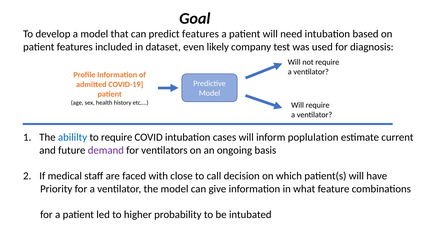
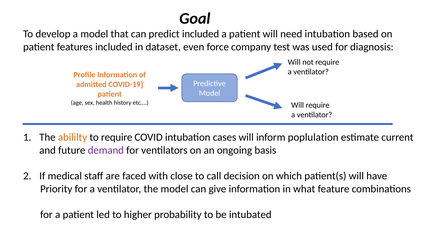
predict features: features -> included
likely: likely -> force
abililty colour: blue -> orange
